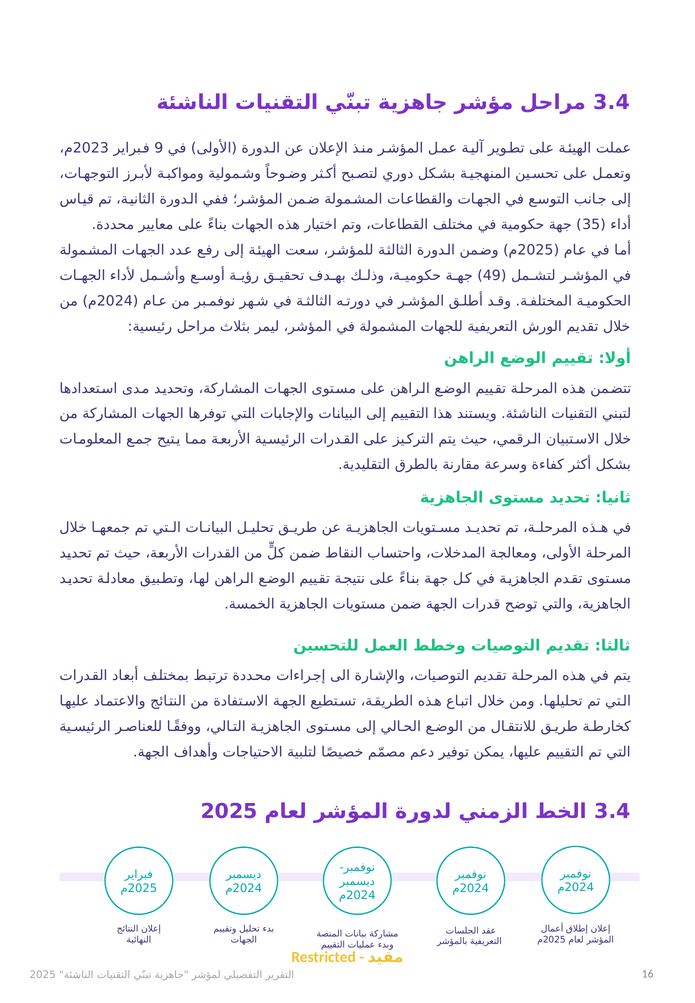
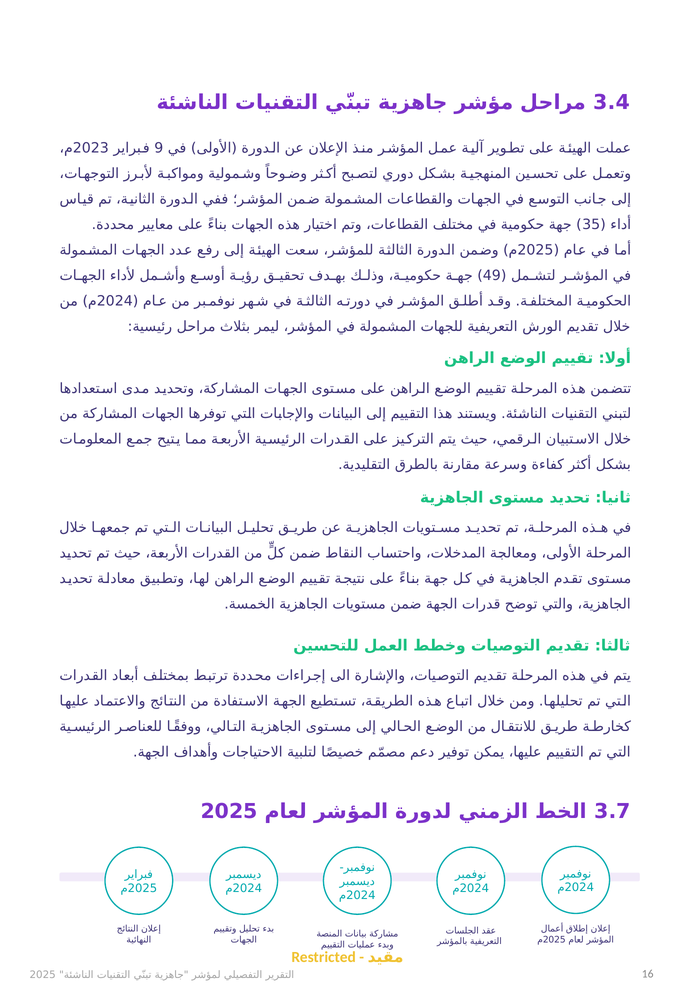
3.4 at (613, 812): 3.4 -> 3.7
